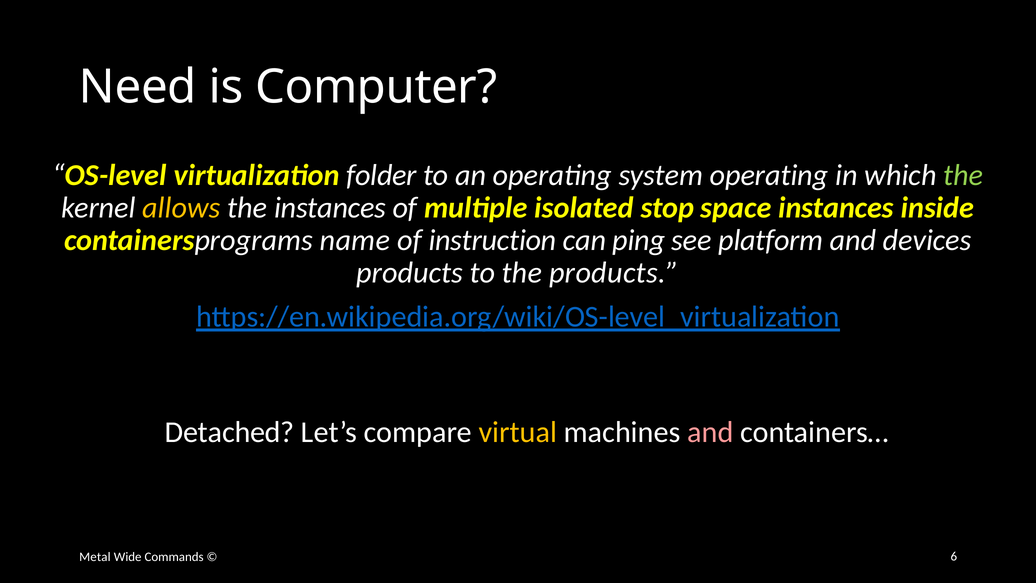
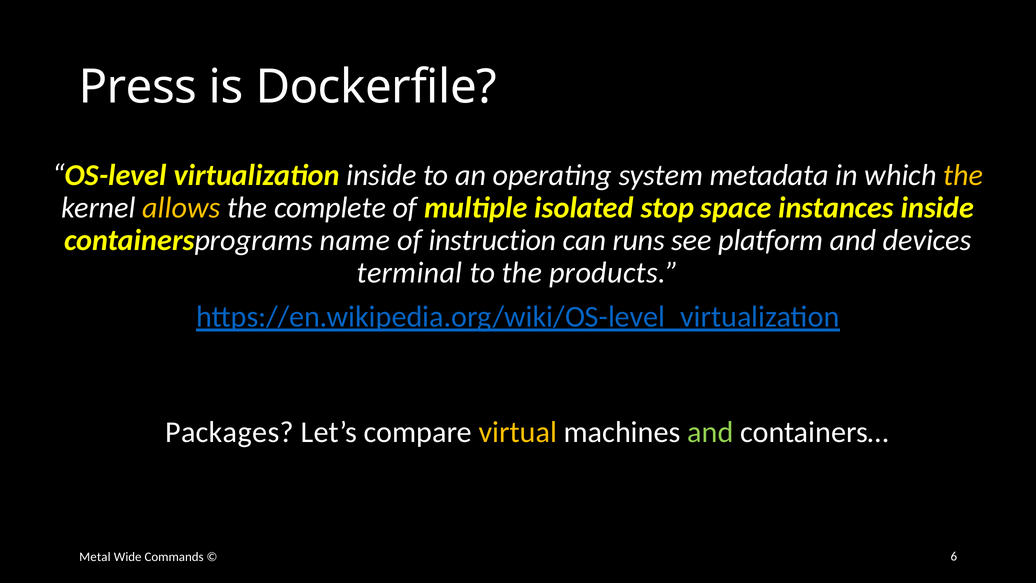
Need: Need -> Press
Computer: Computer -> Dockerfile
virtualization folder: folder -> inside
system operating: operating -> metadata
the at (963, 175) colour: light green -> yellow
the instances: instances -> complete
ping: ping -> runs
products at (410, 273): products -> terminal
Detached: Detached -> Packages
and at (710, 432) colour: pink -> light green
